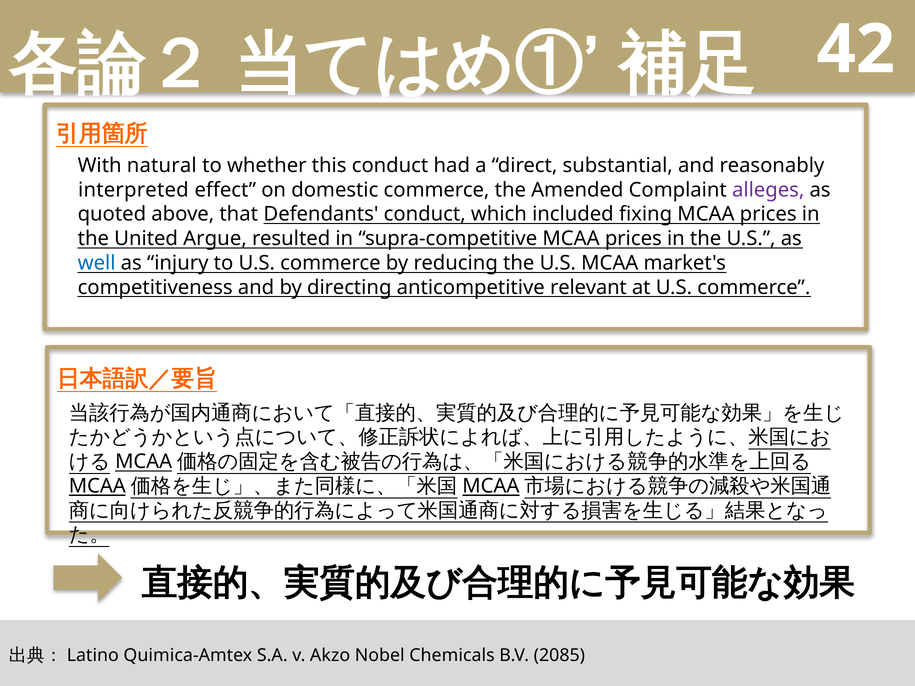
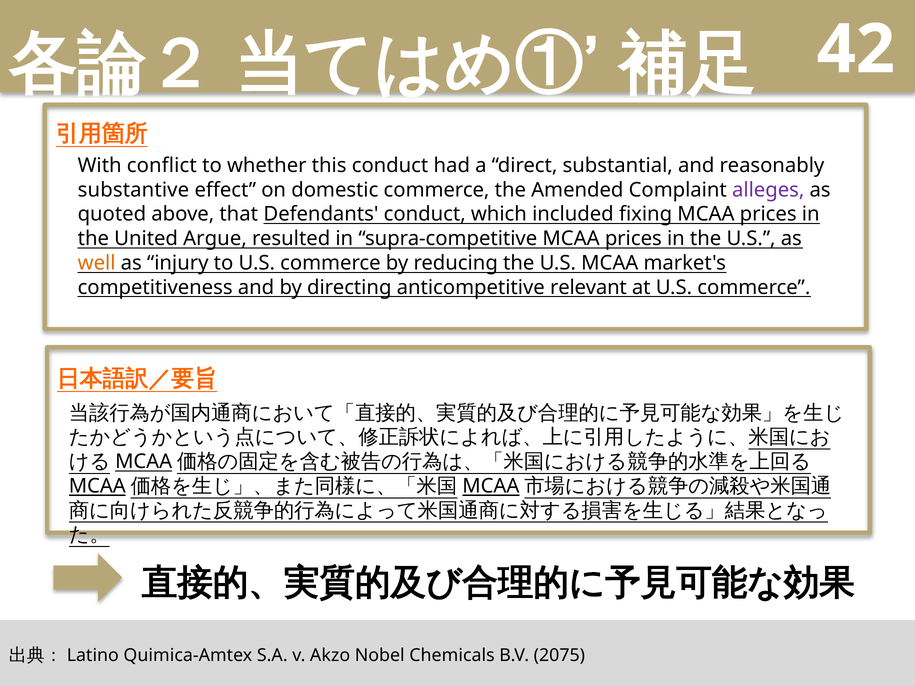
natural: natural -> conflict
interpreted: interpreted -> substantive
well colour: blue -> orange
2085: 2085 -> 2075
